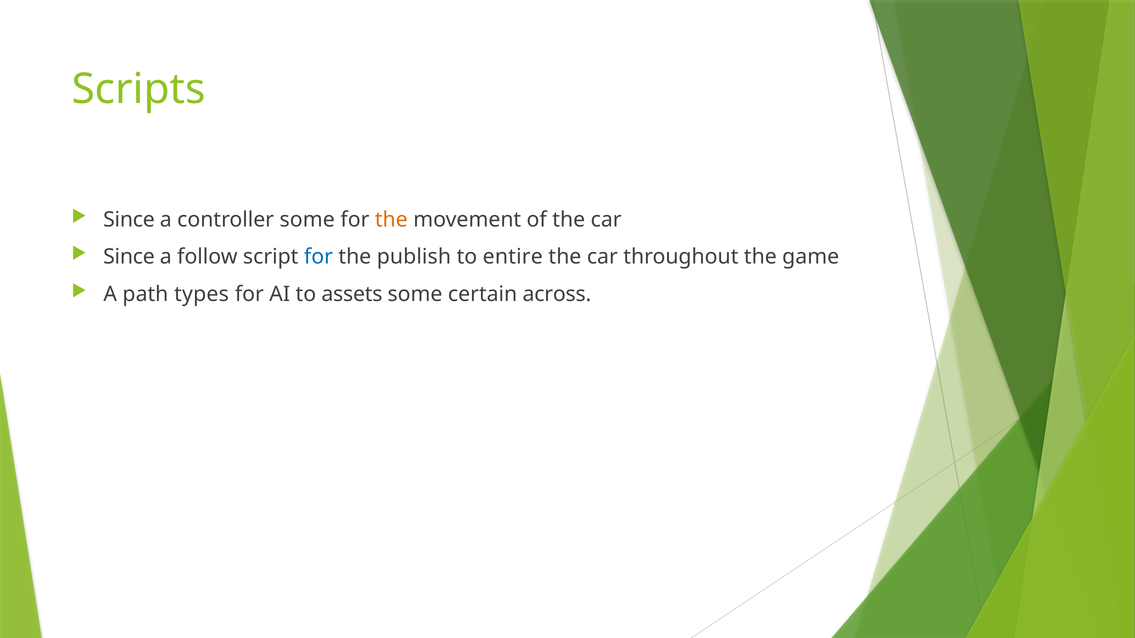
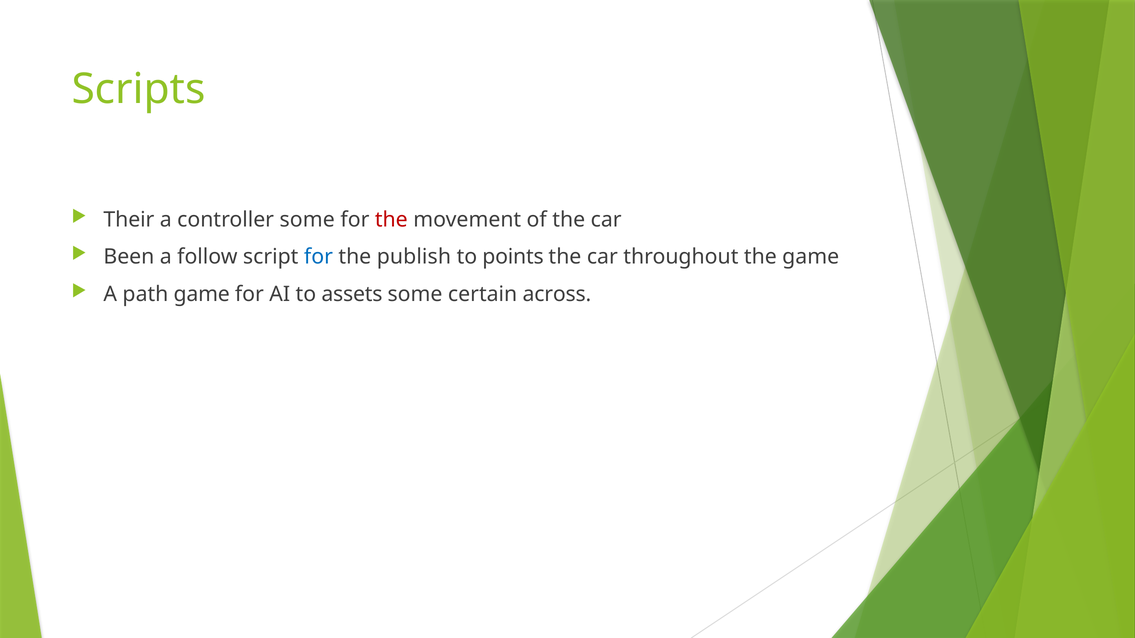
Since at (129, 220): Since -> Their
the at (391, 220) colour: orange -> red
Since at (129, 257): Since -> Been
entire: entire -> points
path types: types -> game
